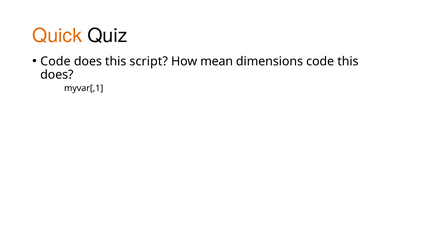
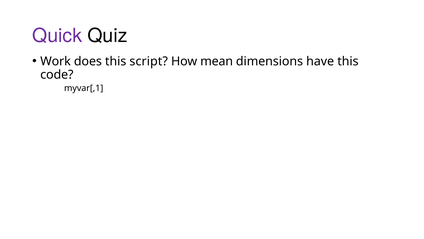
Quick colour: orange -> purple
Code at (55, 61): Code -> Work
dimensions code: code -> have
does at (57, 75): does -> code
